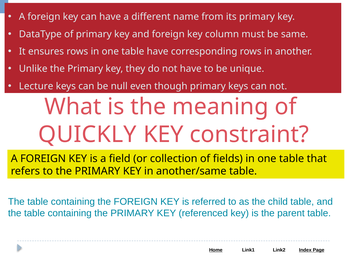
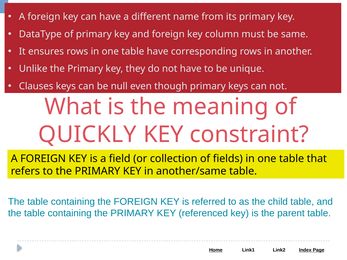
Lecture: Lecture -> Clauses
